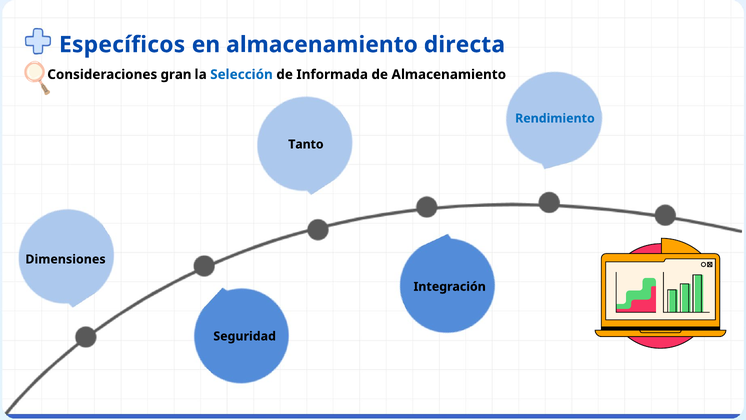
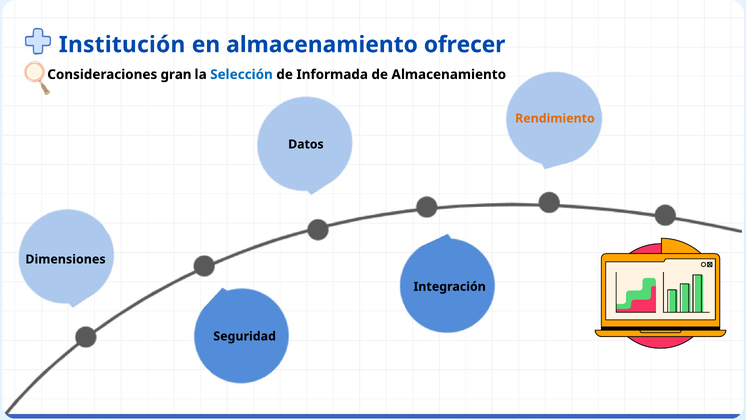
Específicos: Específicos -> Institución
directa: directa -> ofrecer
Rendimiento colour: blue -> orange
Tanto: Tanto -> Datos
